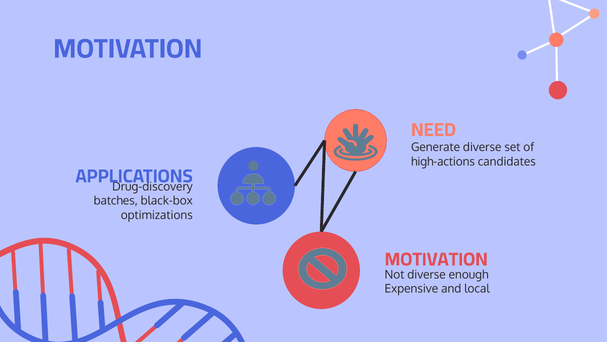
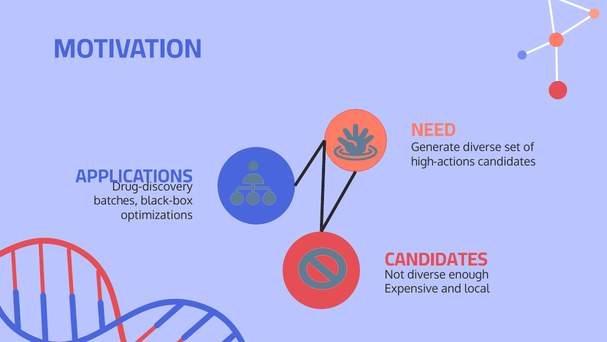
MOTIVATION at (436, 259): MOTIVATION -> CANDIDATES
